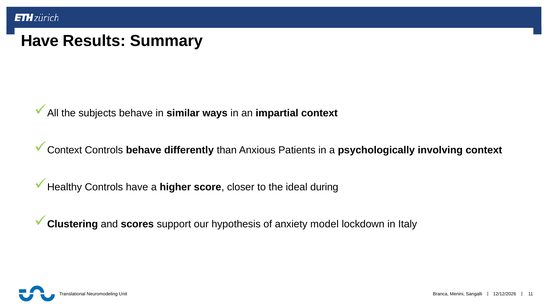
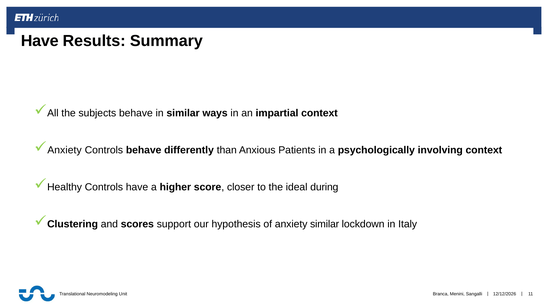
Context at (65, 150): Context -> Anxiety
anxiety model: model -> similar
